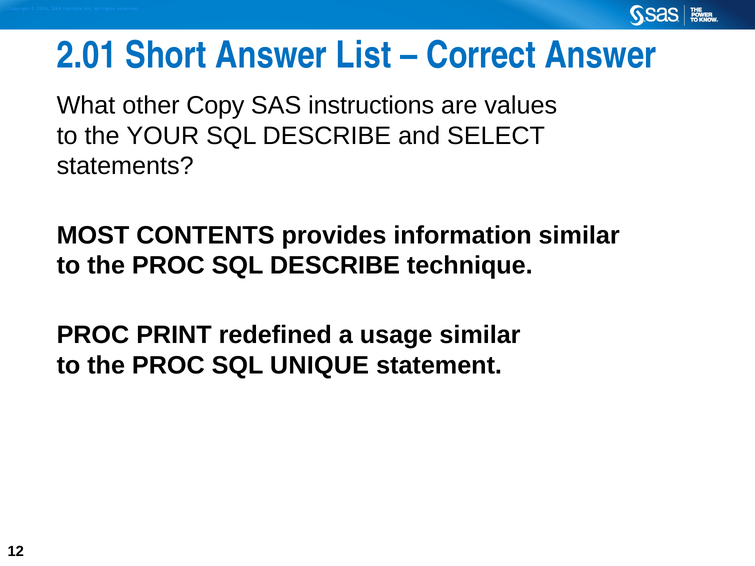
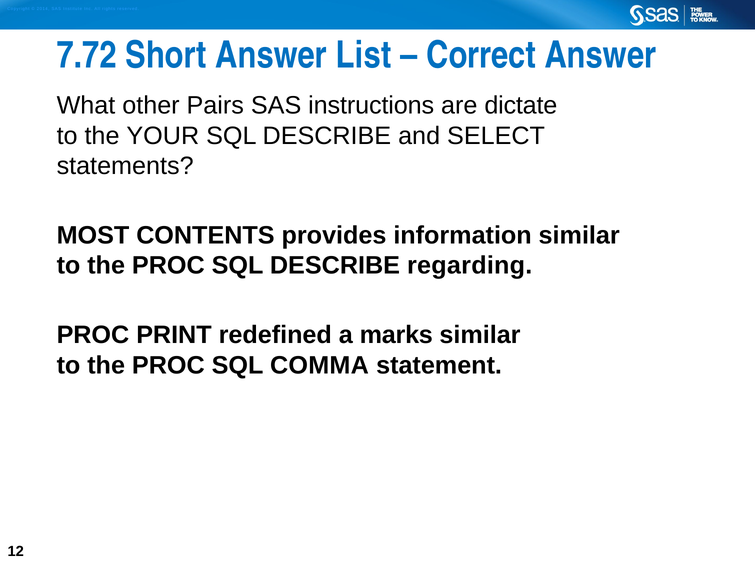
2.01: 2.01 -> 7.72
Copy: Copy -> Pairs
values: values -> dictate
technique: technique -> regarding
usage: usage -> marks
UNIQUE: UNIQUE -> COMMA
